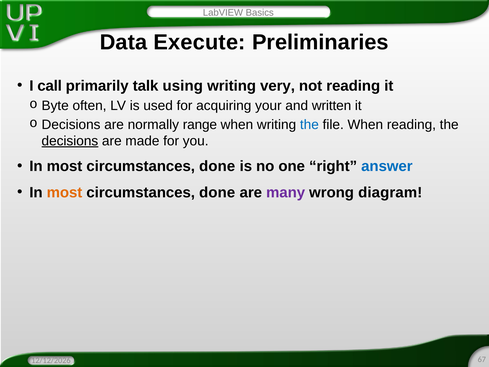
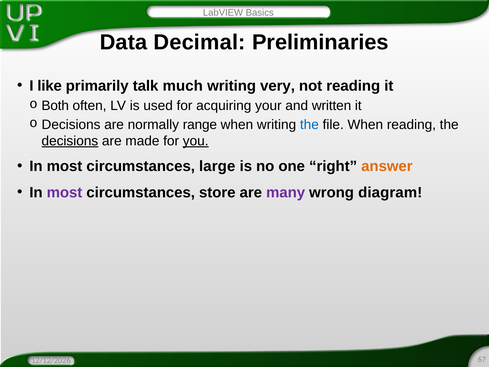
Execute: Execute -> Decimal
call: call -> like
using: using -> much
Byte: Byte -> Both
you underline: none -> present
done at (217, 166): done -> large
answer colour: blue -> orange
most at (64, 192) colour: orange -> purple
done at (217, 192): done -> store
